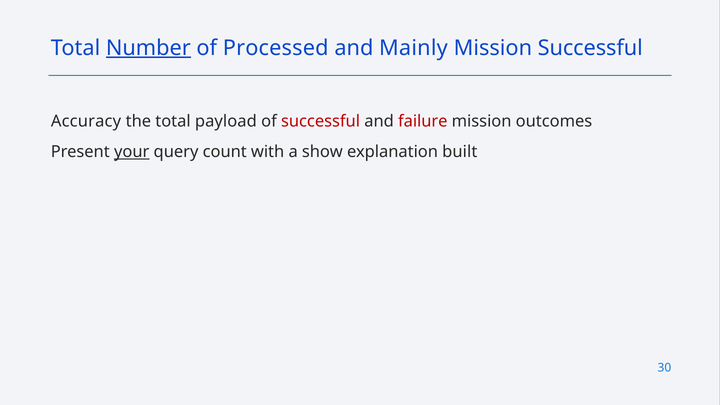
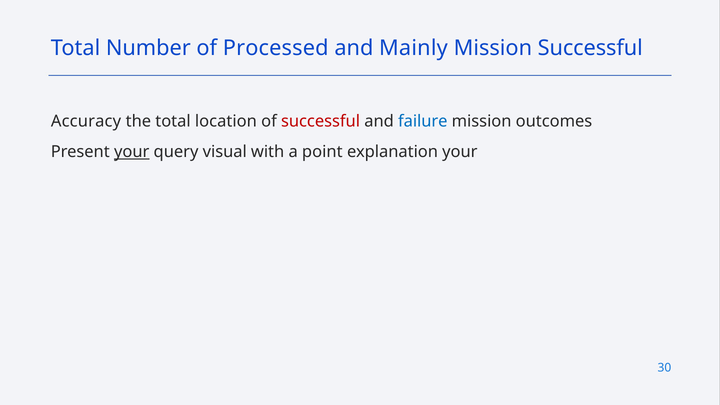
Number underline: present -> none
payload: payload -> location
failure colour: red -> blue
count: count -> visual
show: show -> point
explanation built: built -> your
